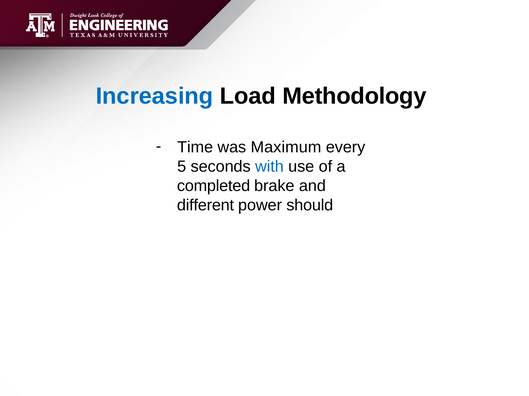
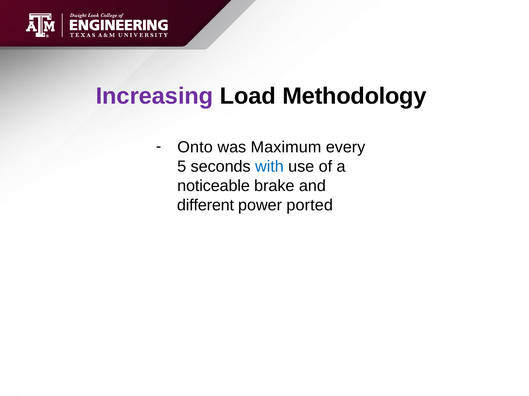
Increasing colour: blue -> purple
Time: Time -> Onto
completed: completed -> noticeable
should: should -> ported
